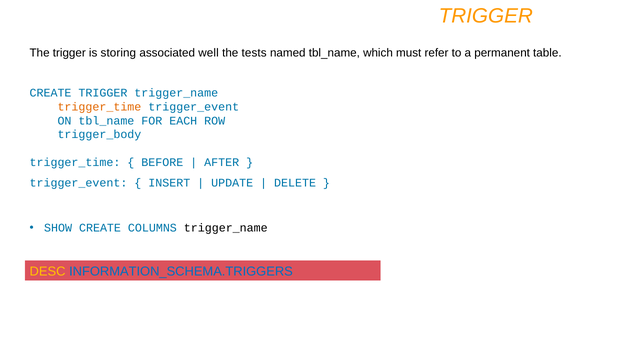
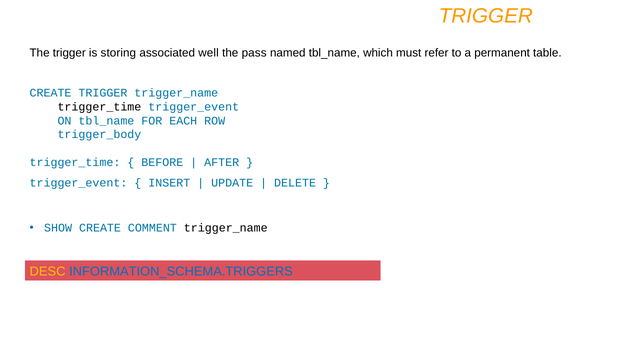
tests: tests -> pass
trigger_time at (99, 107) colour: orange -> black
COLUMNS: COLUMNS -> COMMENT
